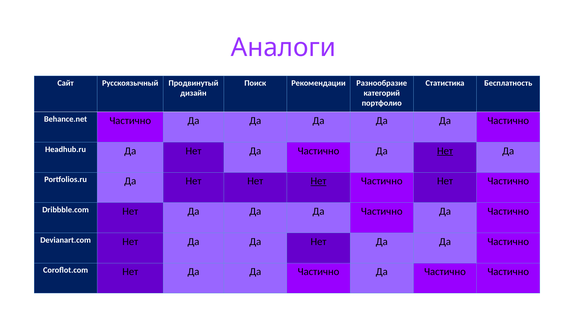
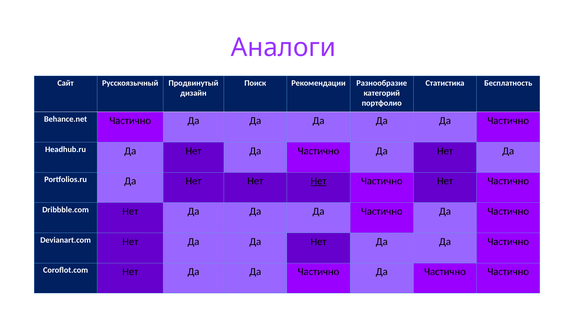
Нет at (445, 151) underline: present -> none
